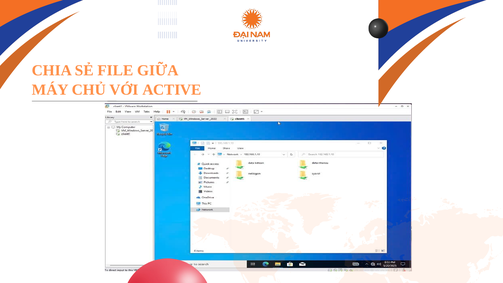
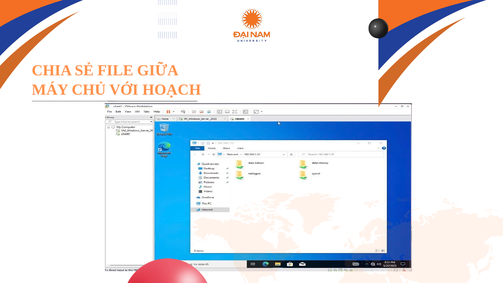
ACTIVE: ACTIVE -> HOẠCH
